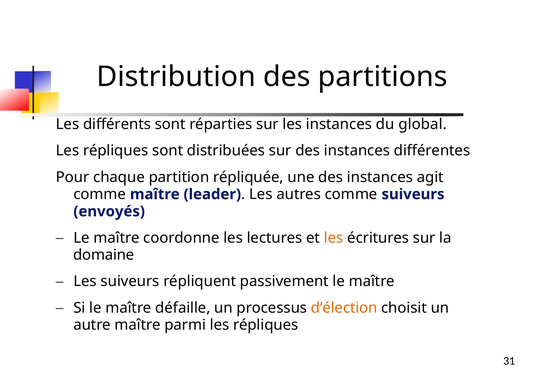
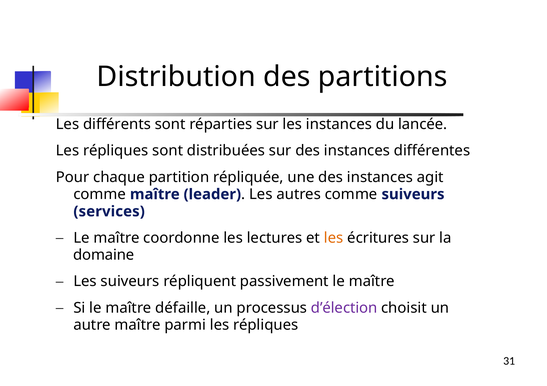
global: global -> lancée
envoyés: envoyés -> services
d’élection colour: orange -> purple
